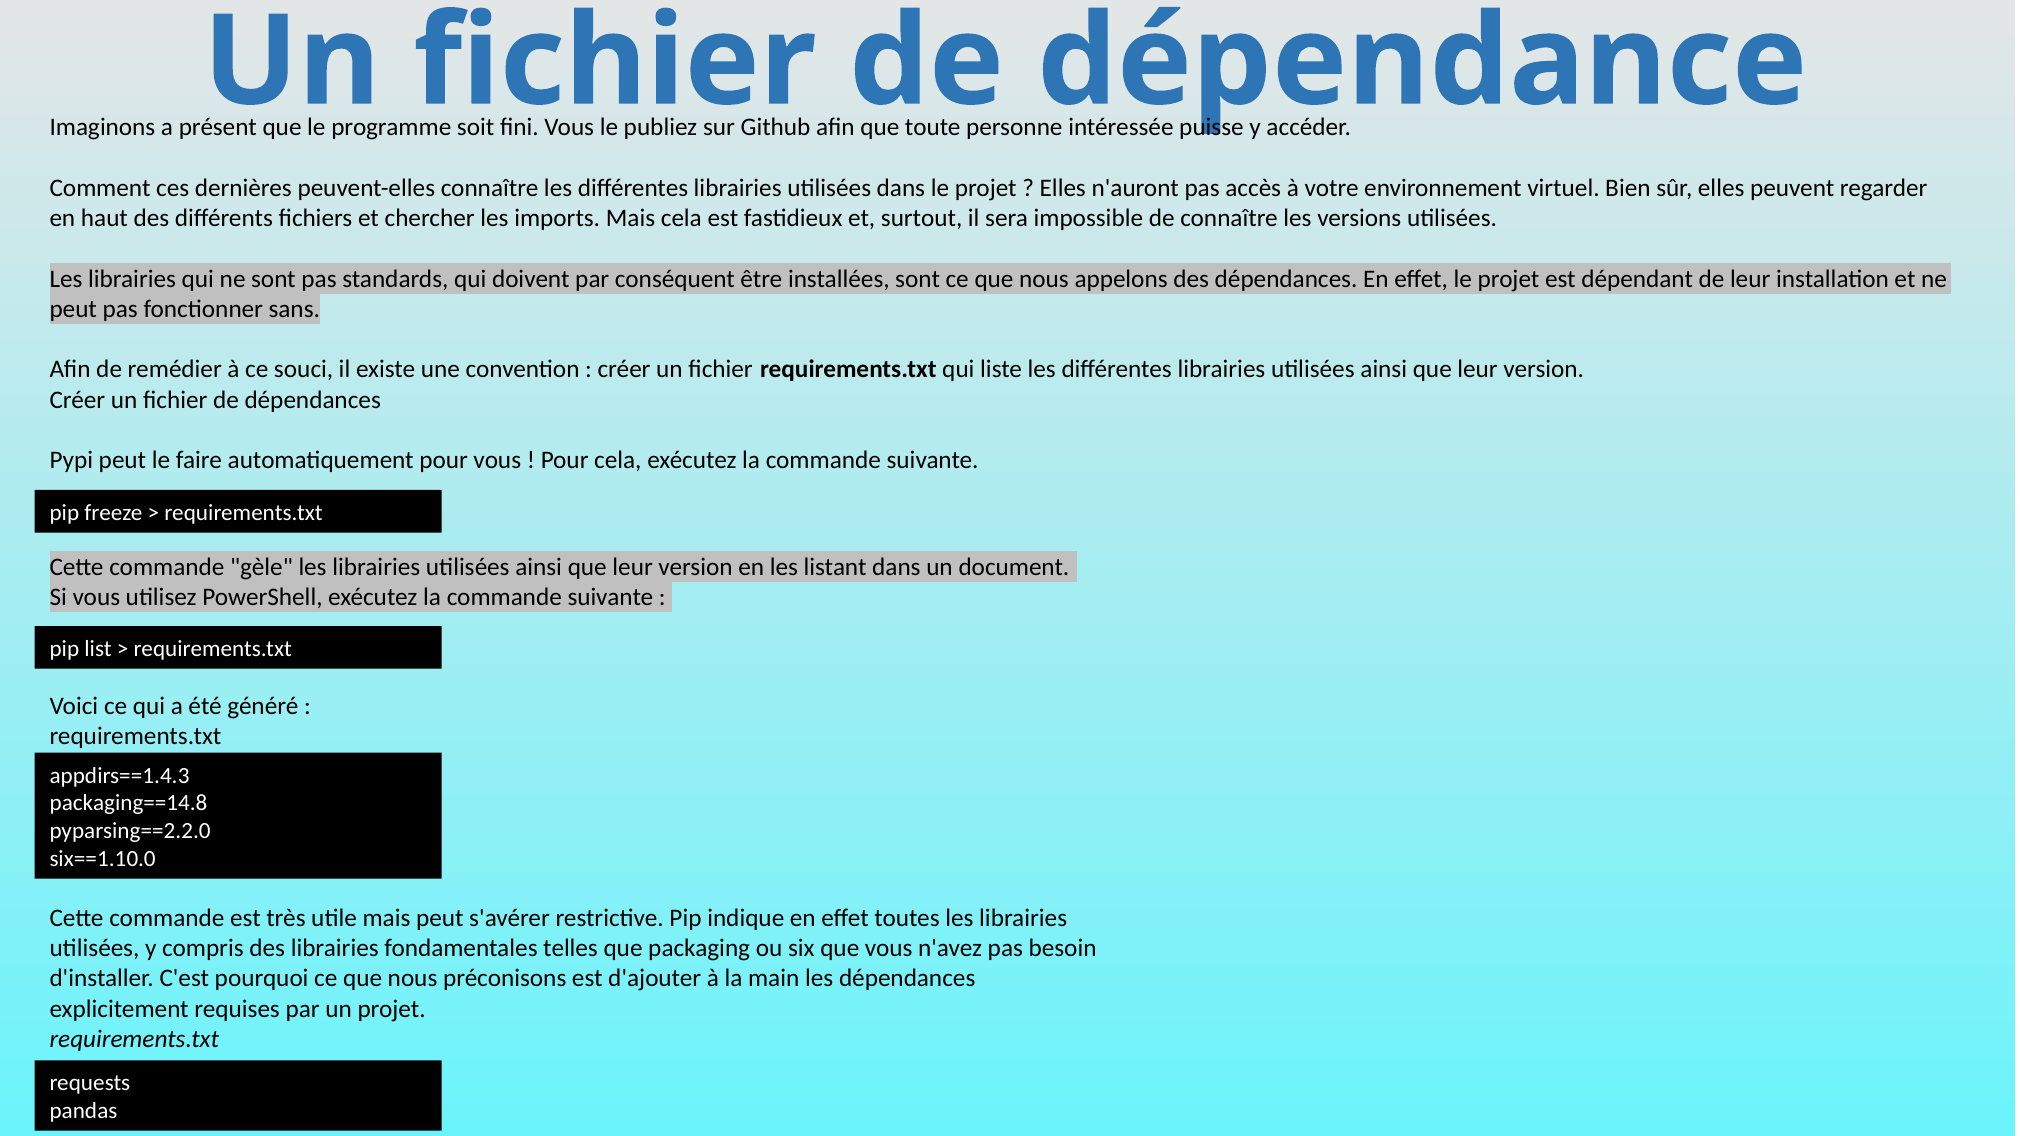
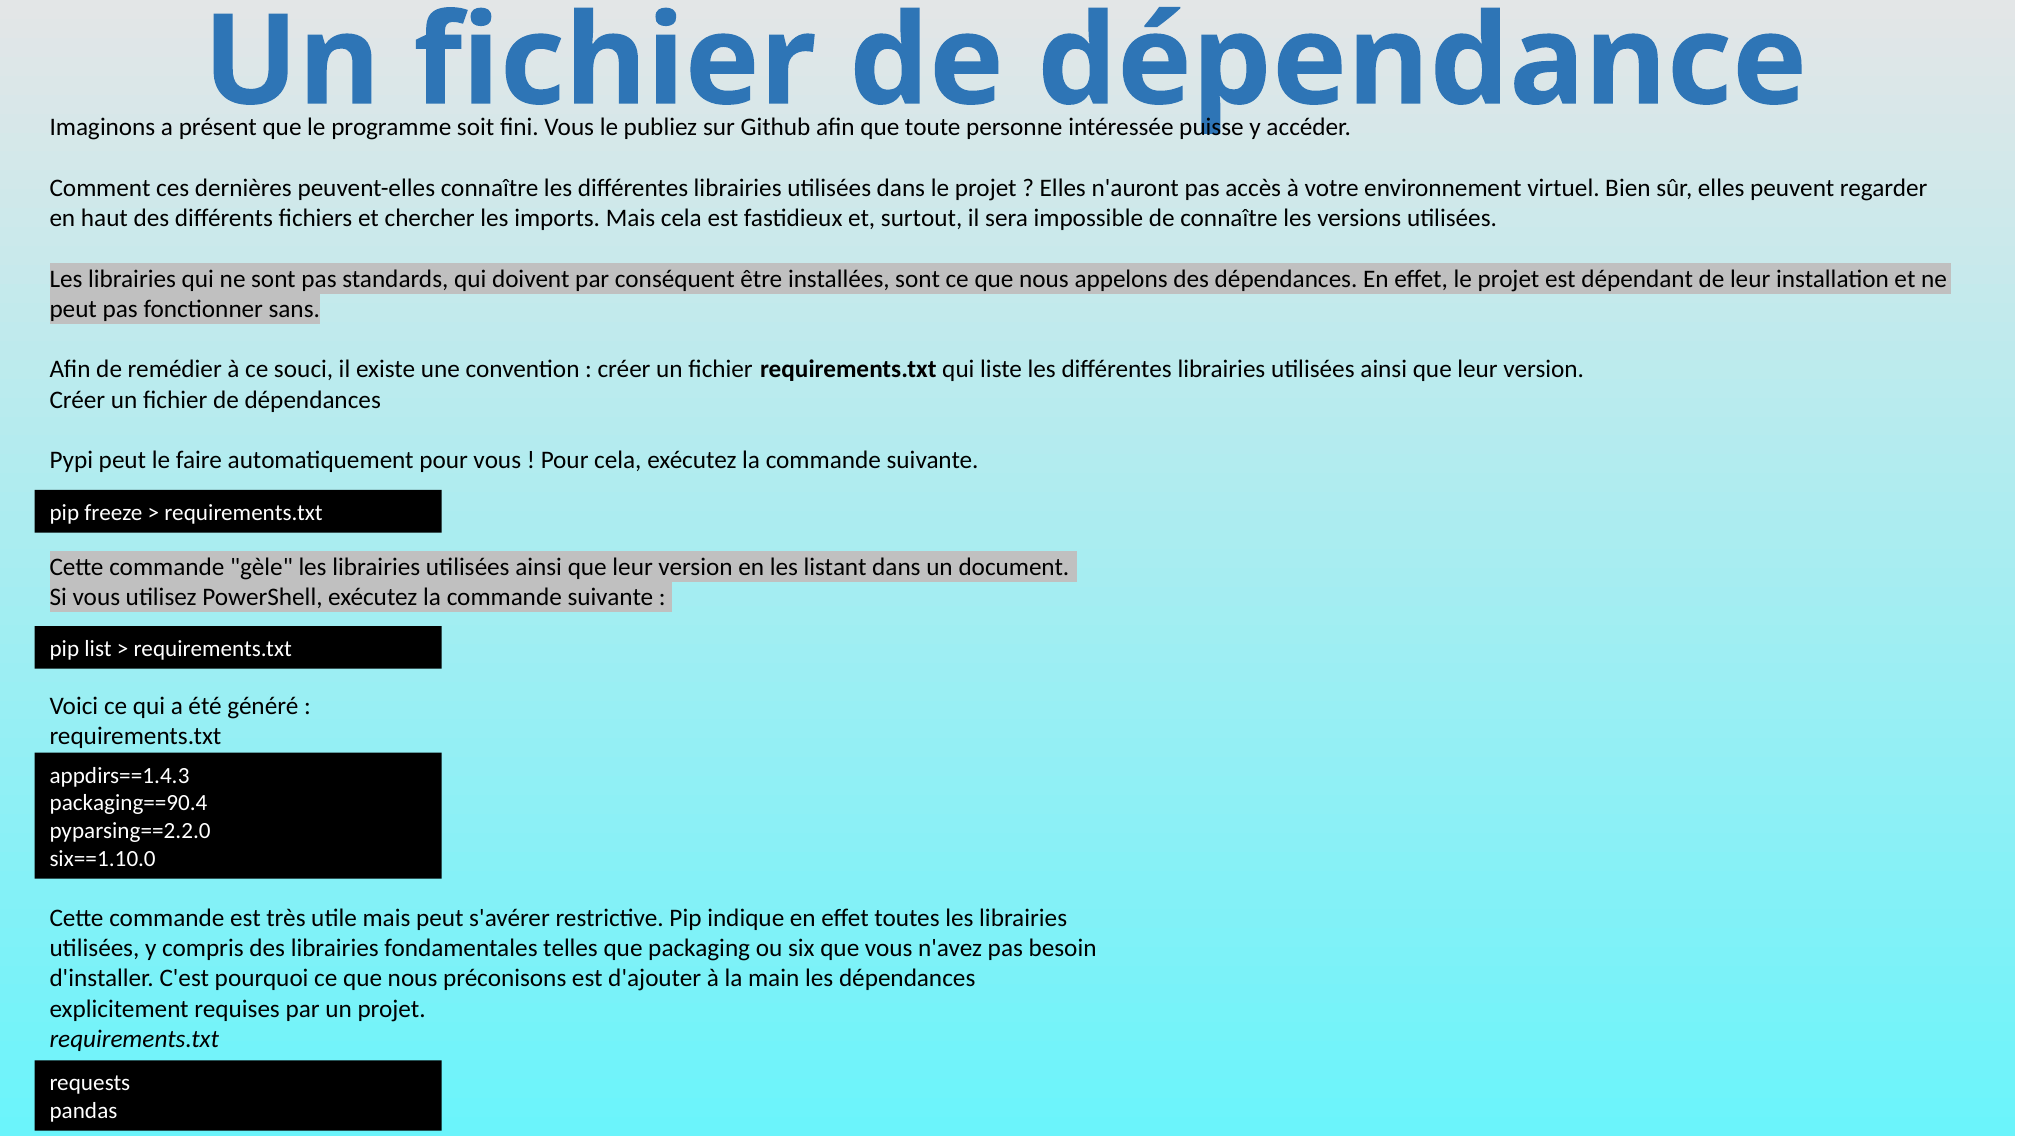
packaging==14.8: packaging==14.8 -> packaging==90.4
